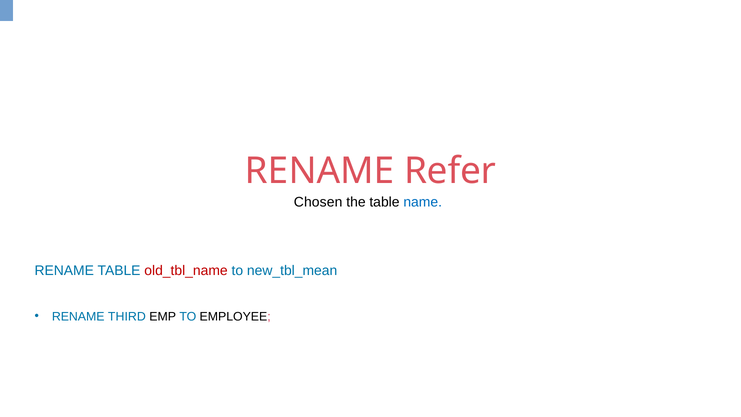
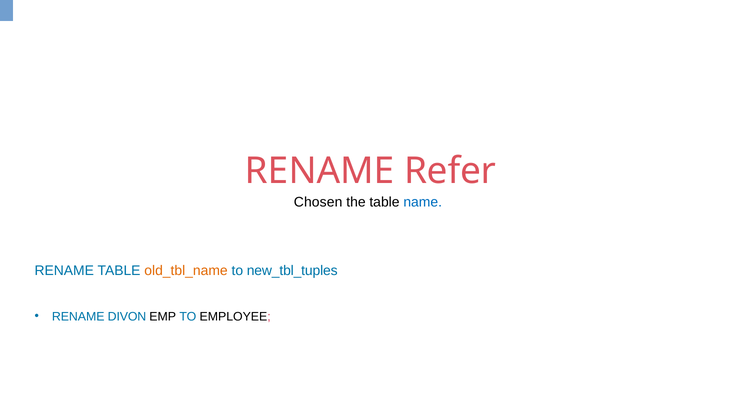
old_tbl_name colour: red -> orange
new_tbl_mean: new_tbl_mean -> new_tbl_tuples
THIRD: THIRD -> DIVON
